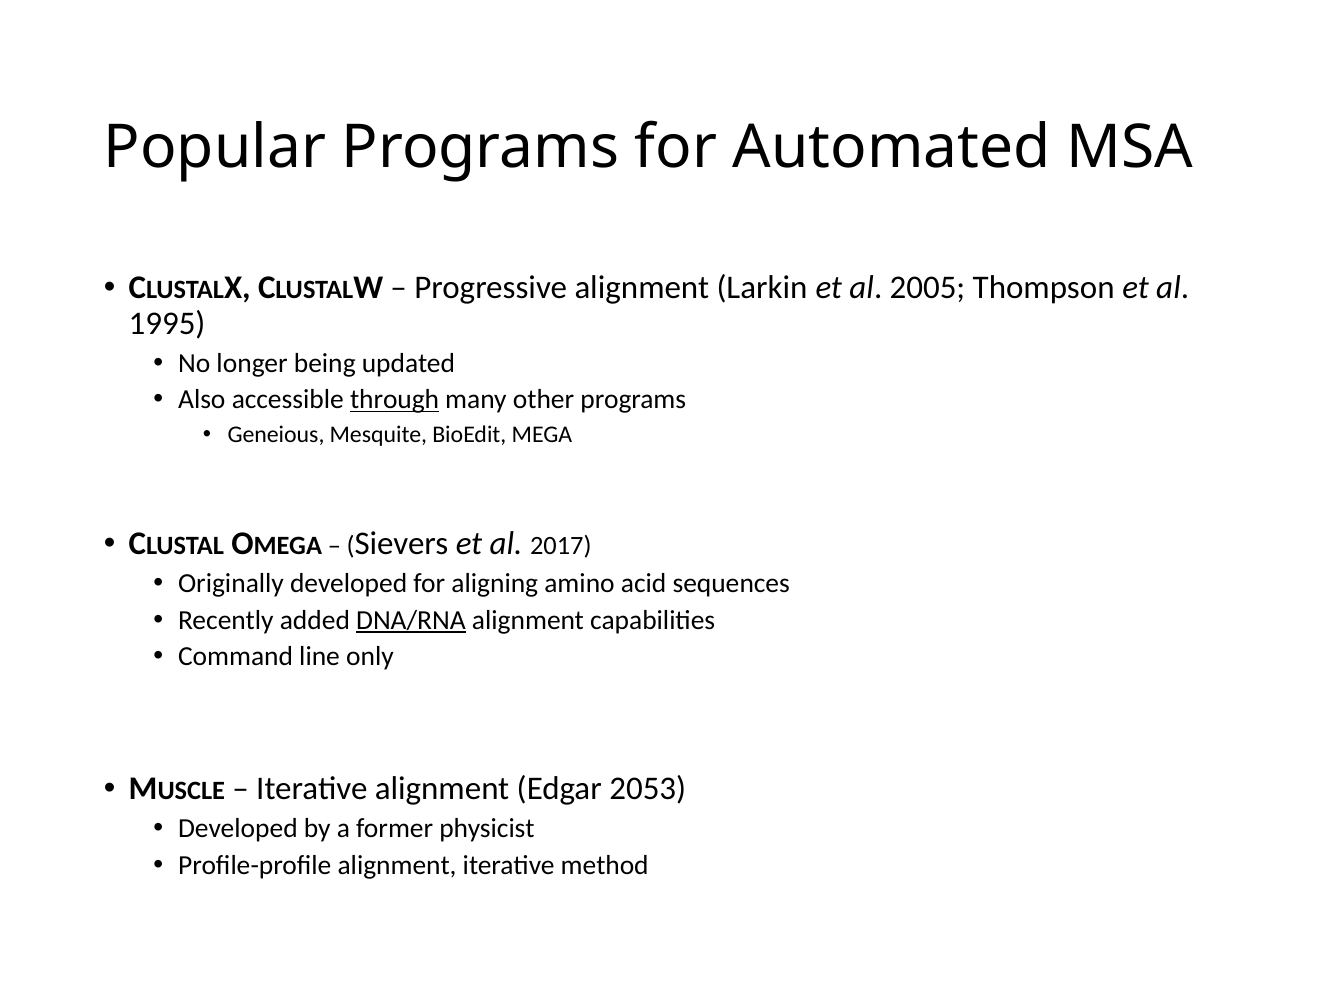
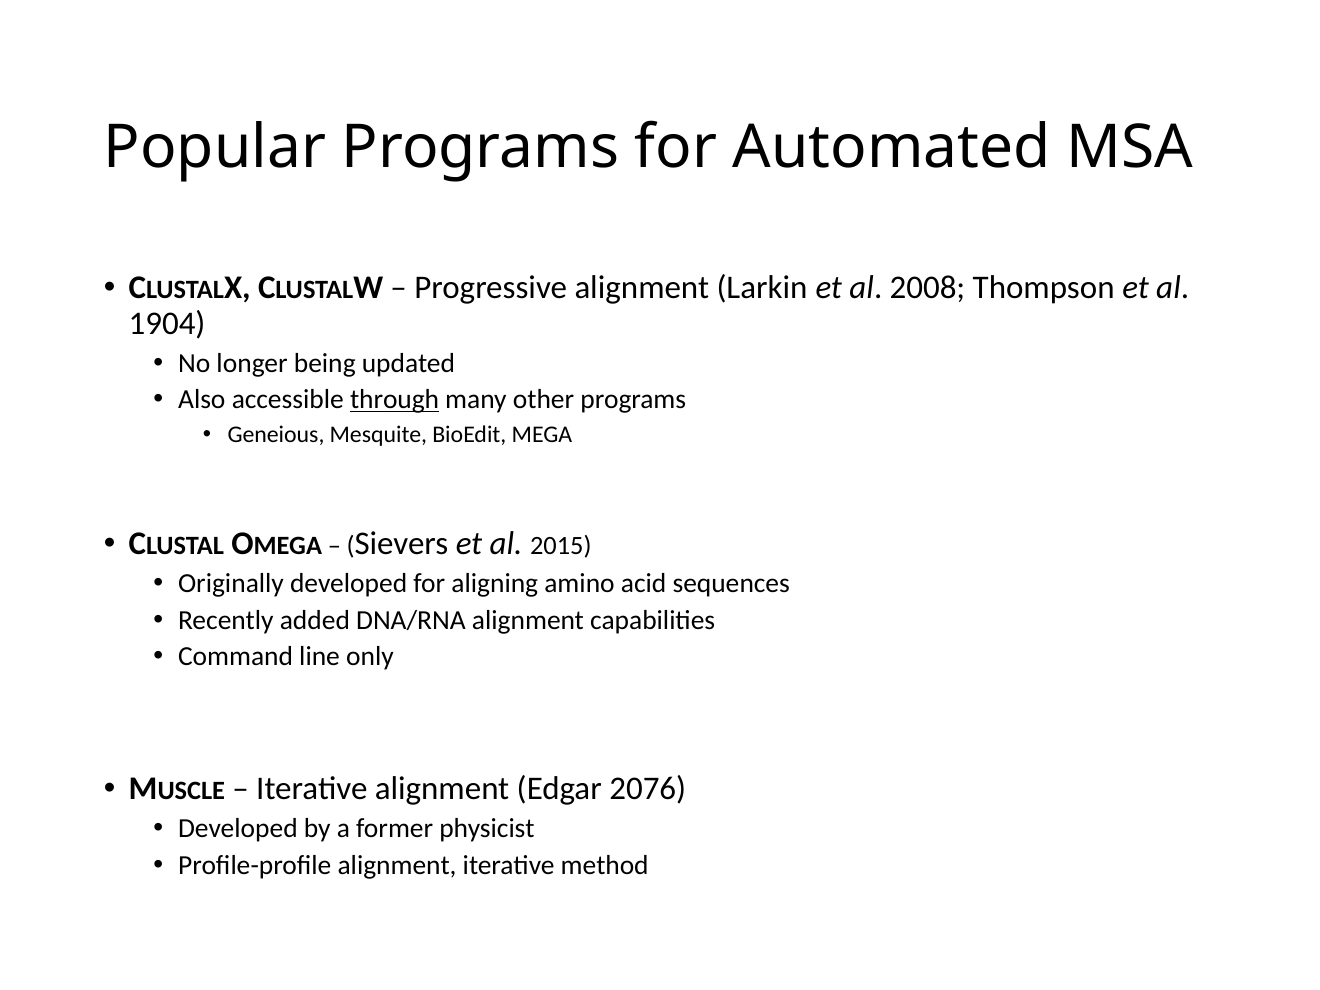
2005: 2005 -> 2008
1995: 1995 -> 1904
2017: 2017 -> 2015
DNA/RNA underline: present -> none
2053: 2053 -> 2076
